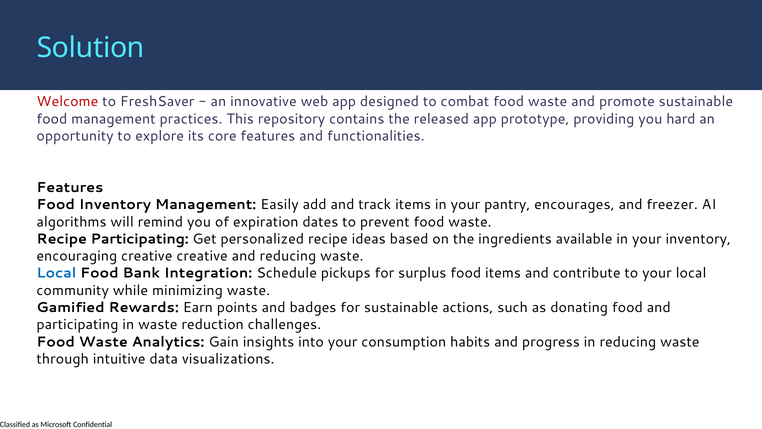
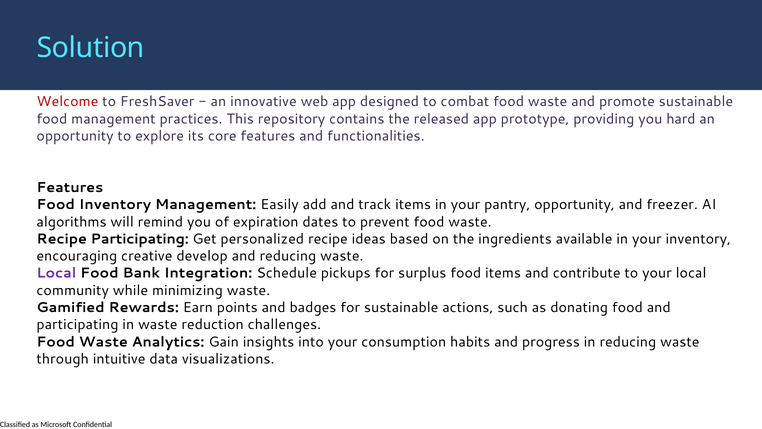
pantry encourages: encourages -> opportunity
creative creative: creative -> develop
Local at (56, 273) colour: blue -> purple
